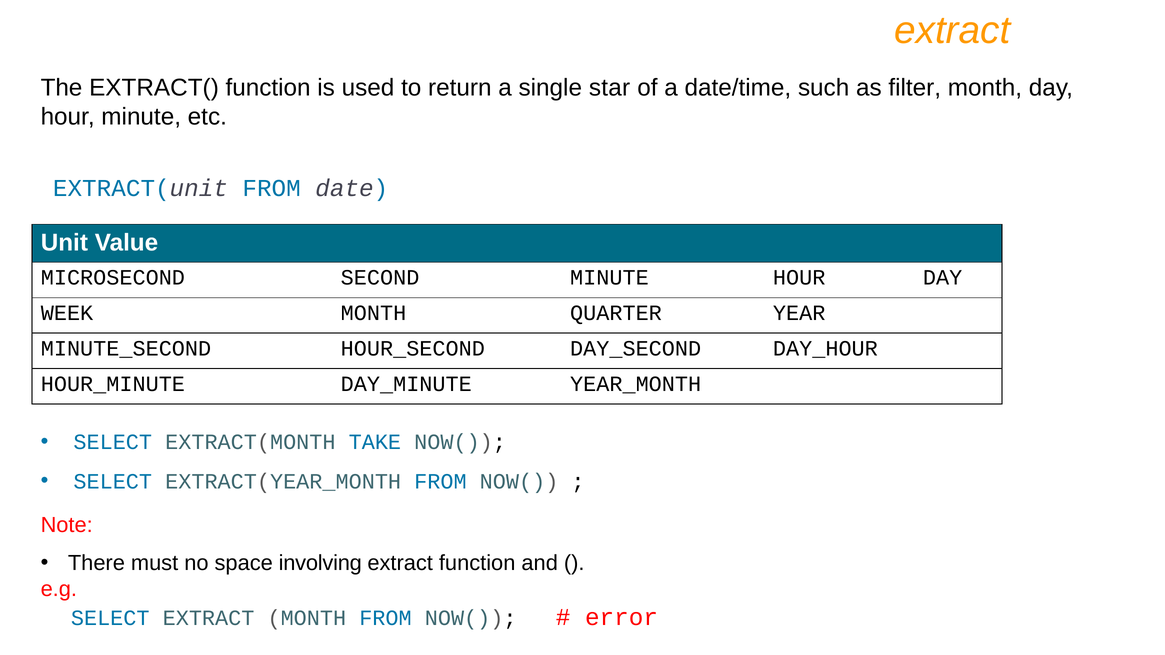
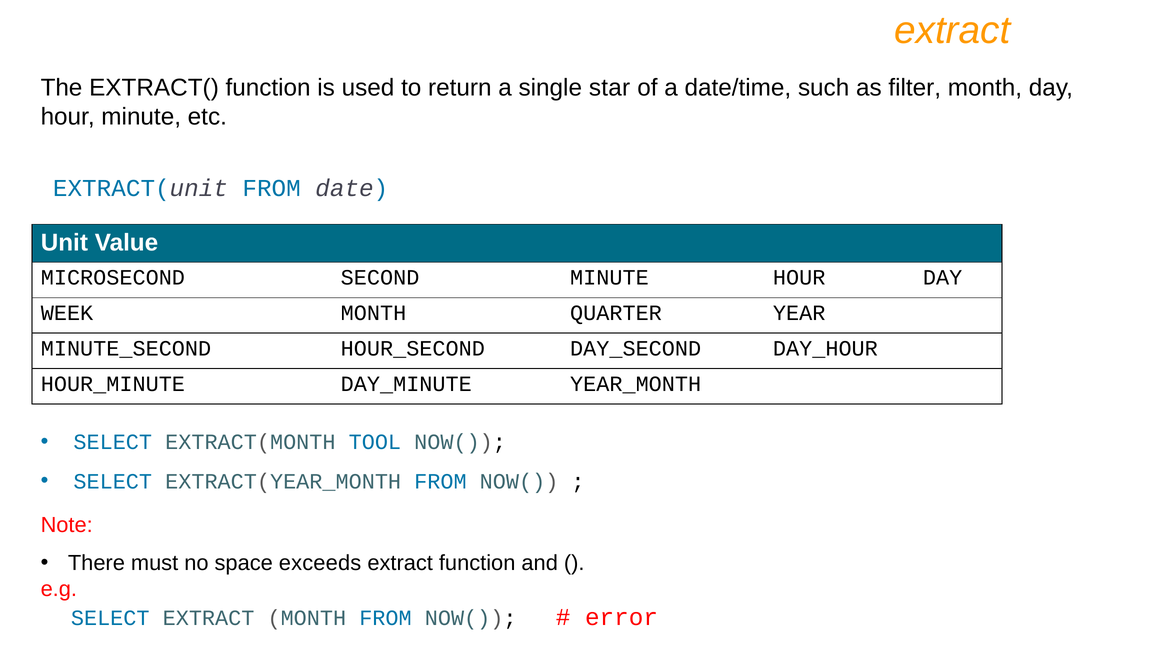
TAKE: TAKE -> TOOL
involving: involving -> exceeds
